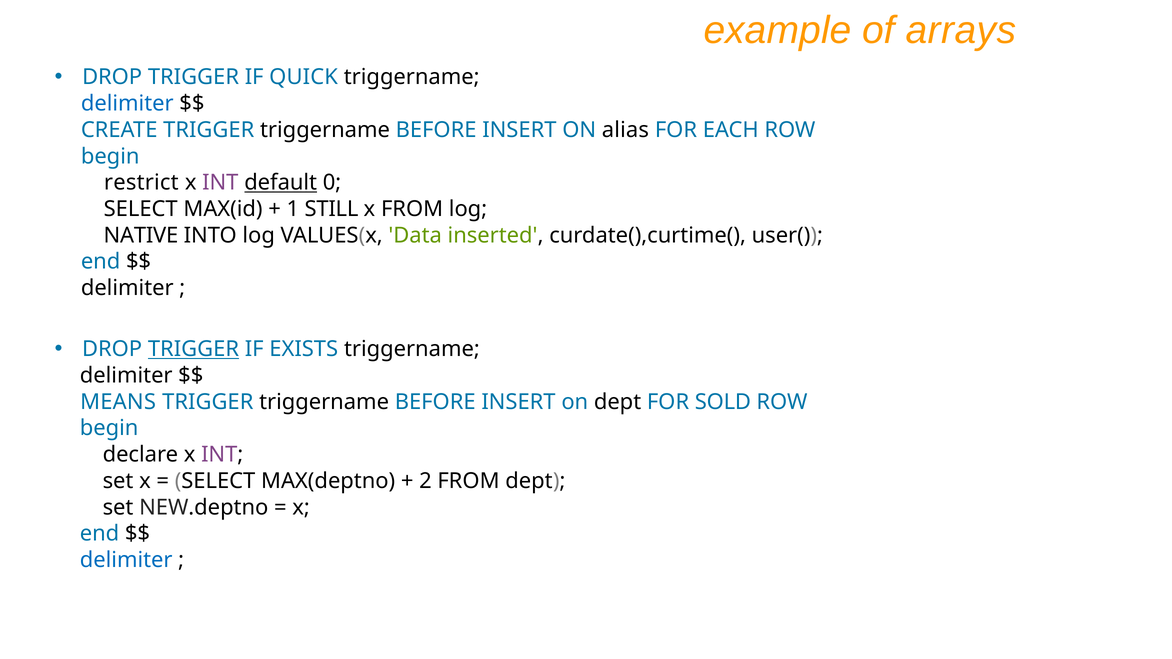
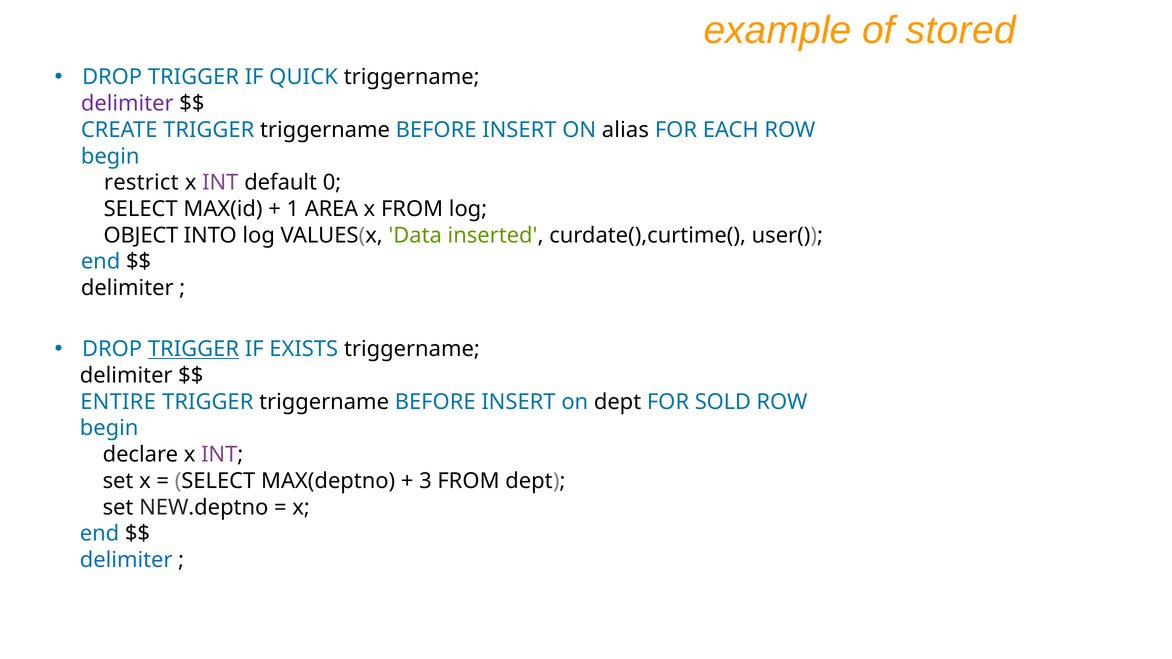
arrays: arrays -> stored
delimiter at (127, 104) colour: blue -> purple
default underline: present -> none
STILL: STILL -> AREA
NATIVE: NATIVE -> OBJECT
MEANS: MEANS -> ENTIRE
2: 2 -> 3
